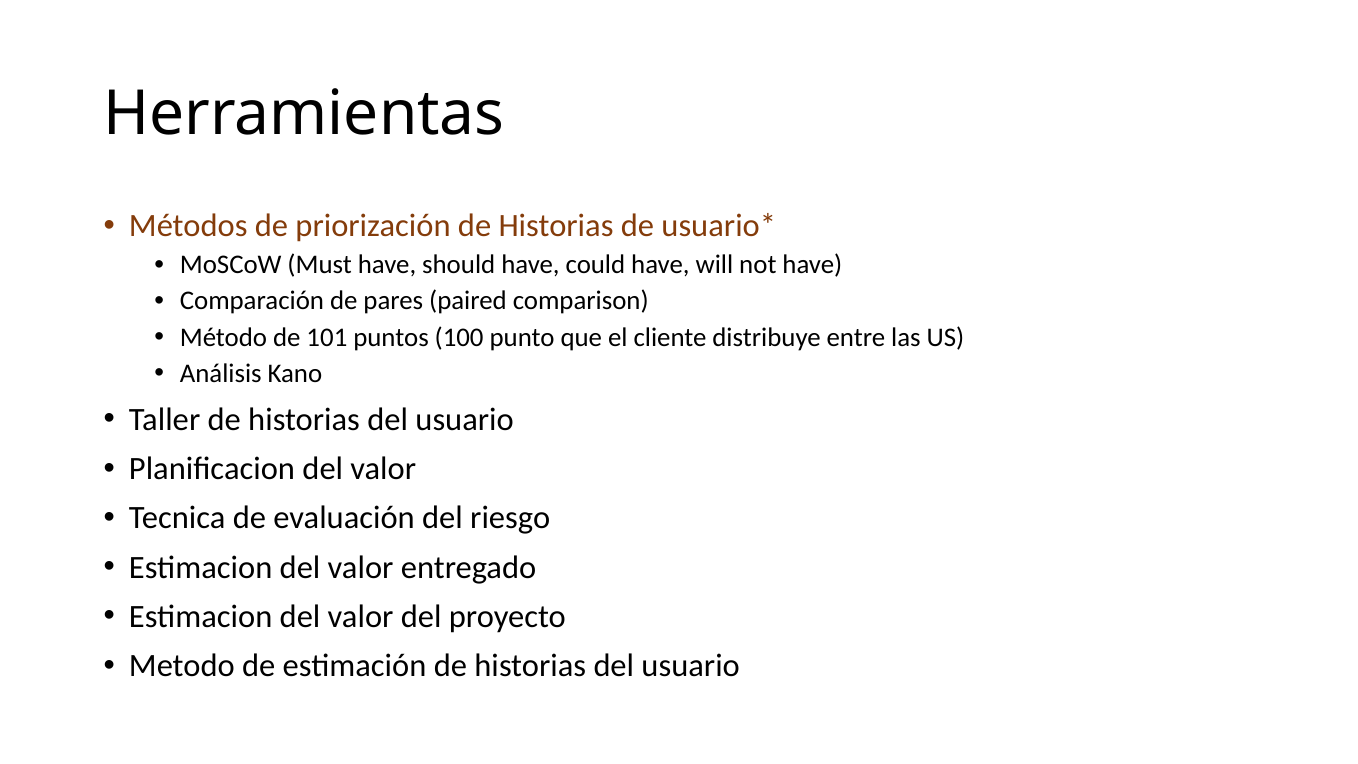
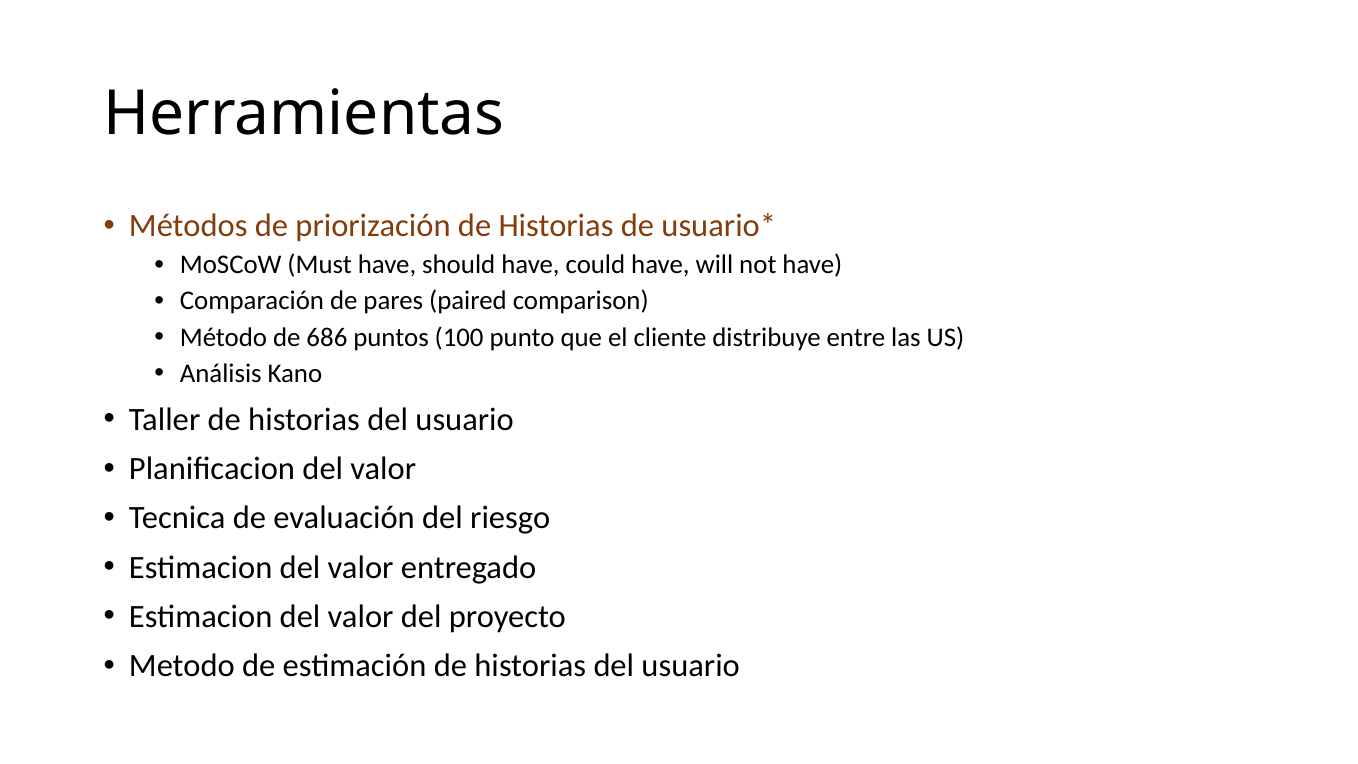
101: 101 -> 686
